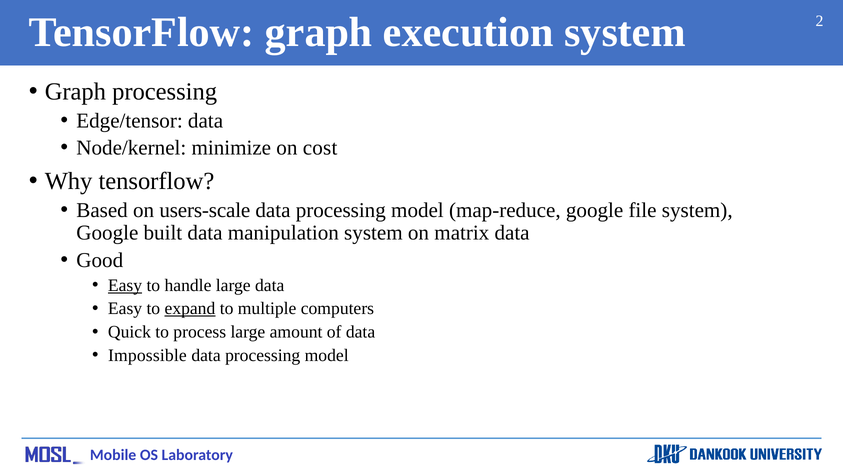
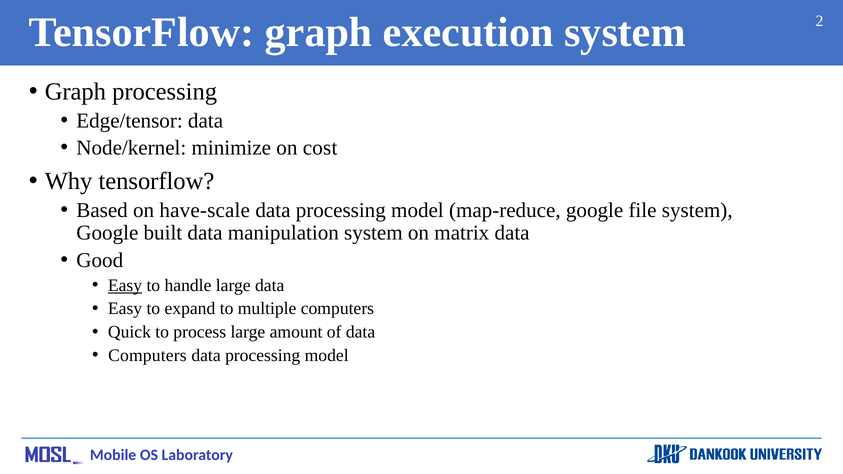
users-scale: users-scale -> have-scale
expand underline: present -> none
Impossible at (147, 355): Impossible -> Computers
